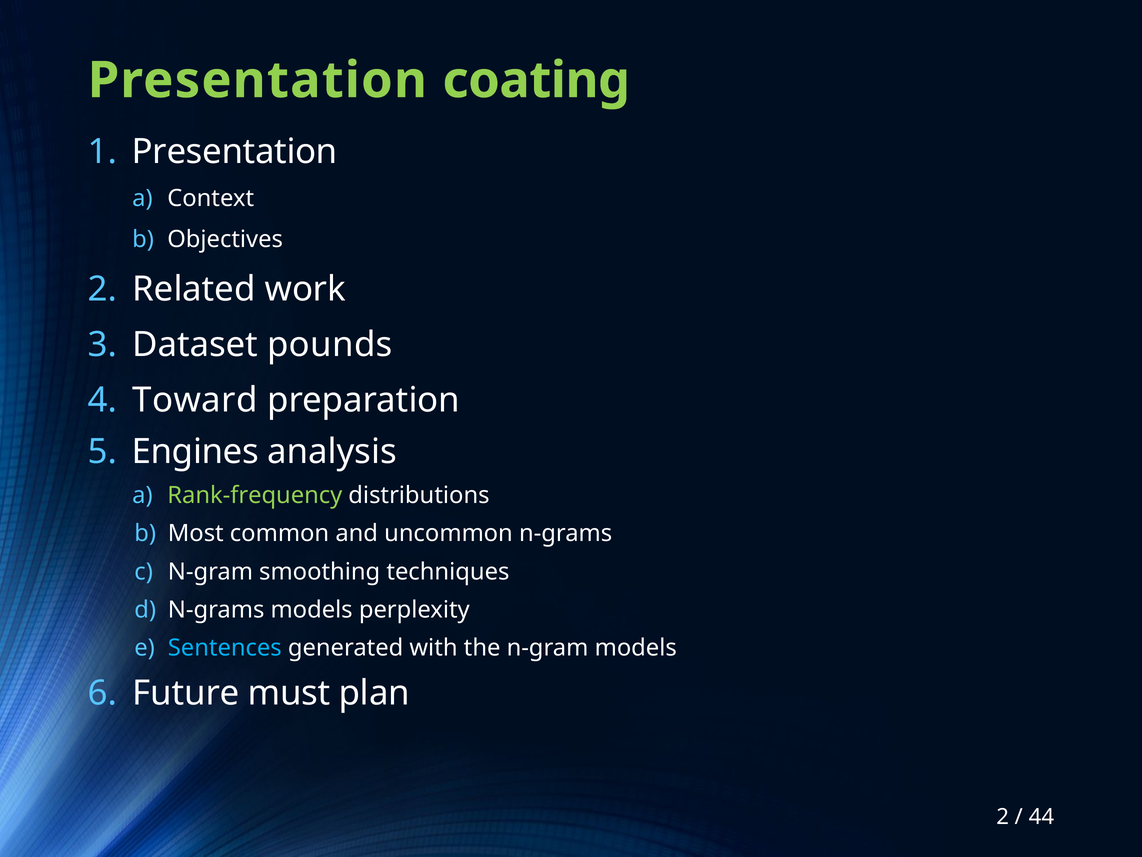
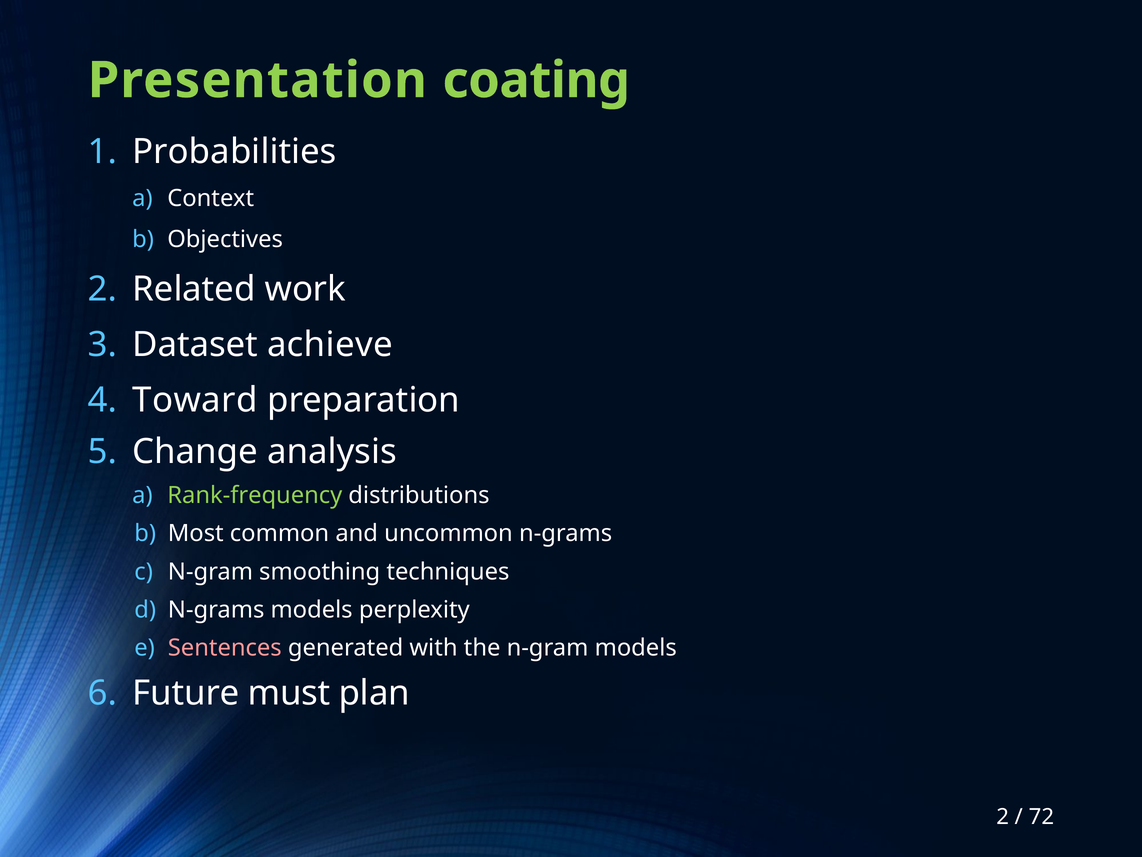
Presentation at (235, 152): Presentation -> Probabilities
pounds: pounds -> achieve
Engines: Engines -> Change
Sentences colour: light blue -> pink
44: 44 -> 72
